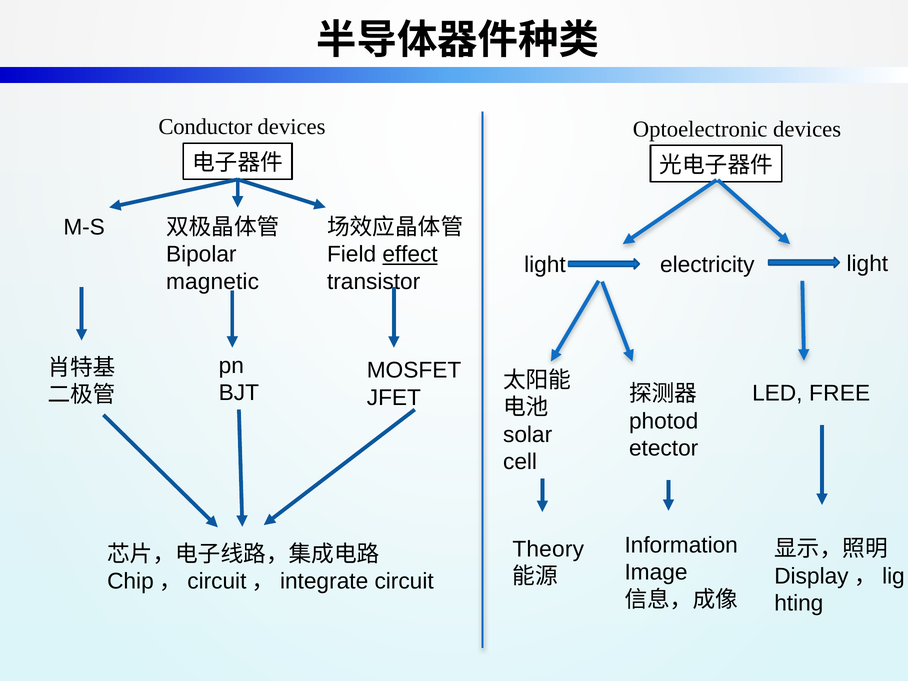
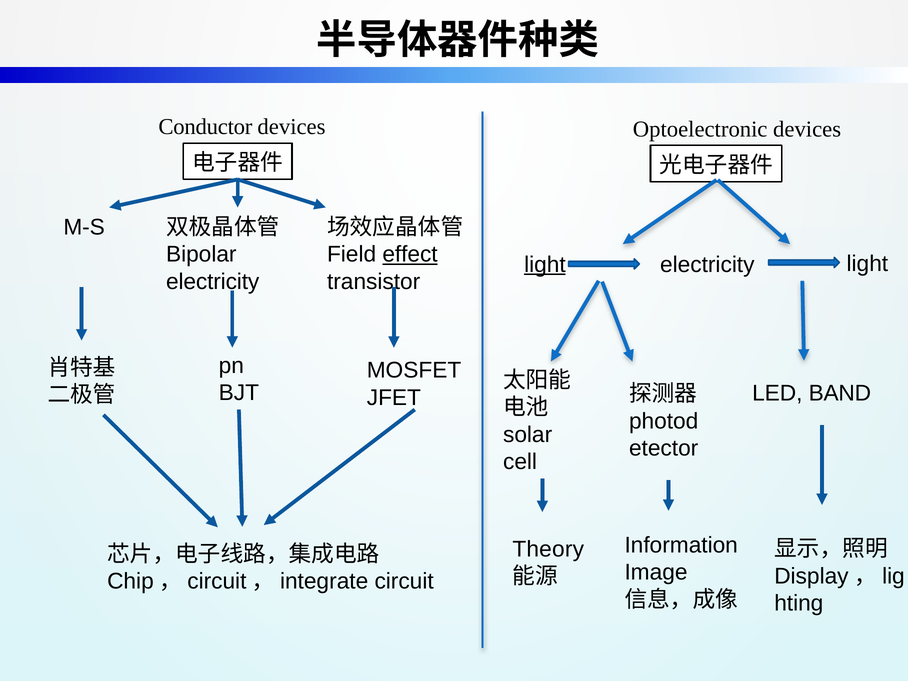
light at (545, 265) underline: none -> present
magnetic at (213, 282): magnetic -> electricity
FREE: FREE -> BAND
